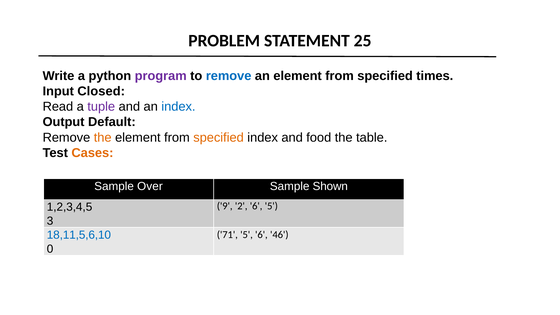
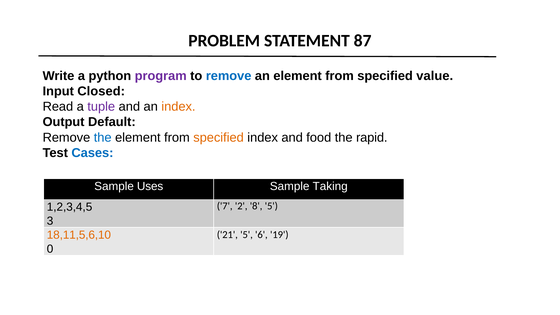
25: 25 -> 87
times: times -> value
index at (178, 107) colour: blue -> orange
the at (103, 137) colour: orange -> blue
table: table -> rapid
Cases colour: orange -> blue
Over: Over -> Uses
Shown: Shown -> Taking
9: 9 -> 7
2 6: 6 -> 8
18,11,5,6,10 colour: blue -> orange
71: 71 -> 21
46: 46 -> 19
